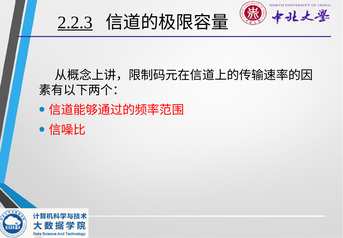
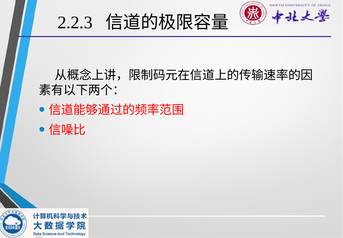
2.2.3 underline: present -> none
